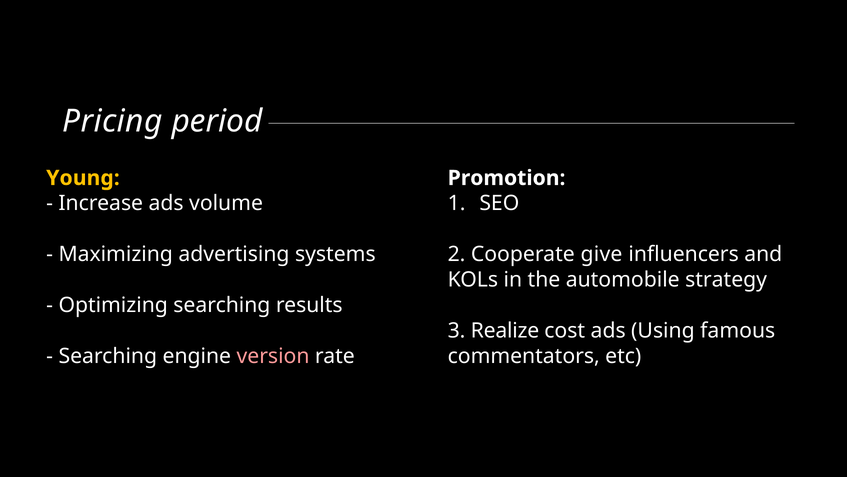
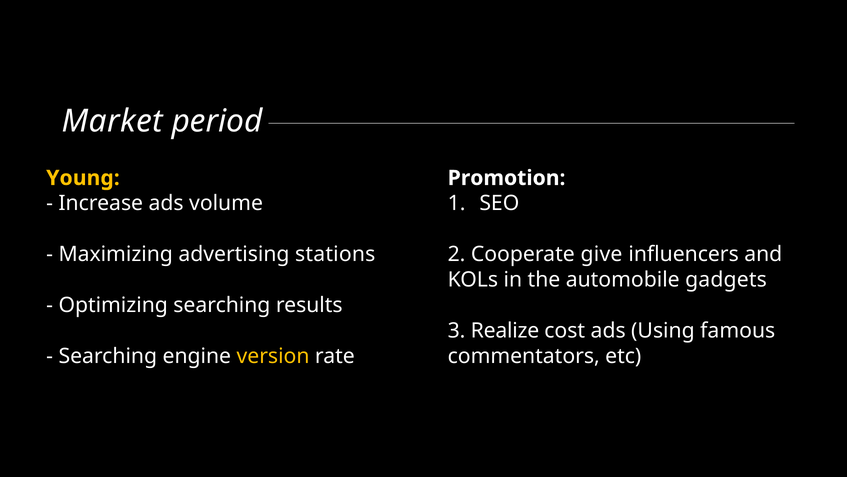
Pricing: Pricing -> Market
systems: systems -> stations
strategy: strategy -> gadgets
version colour: pink -> yellow
